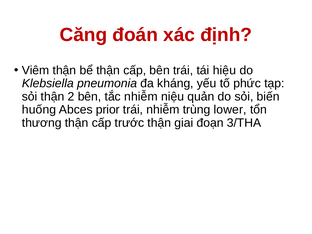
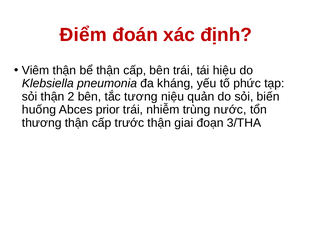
Căng: Căng -> Điểm
tắc nhiễm: nhiễm -> tương
lower: lower -> nước
